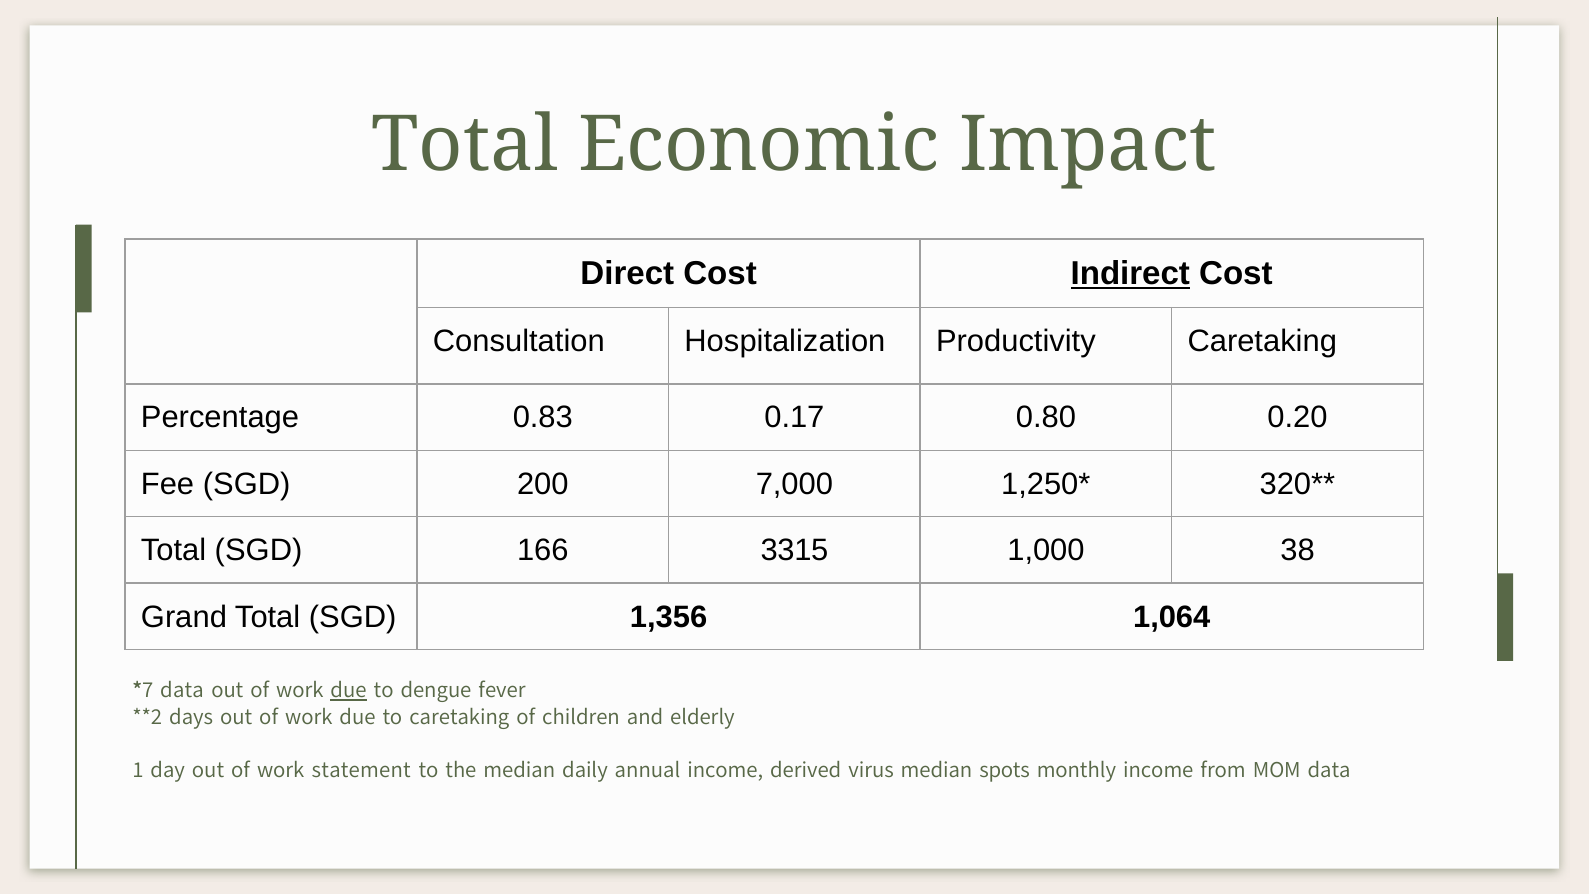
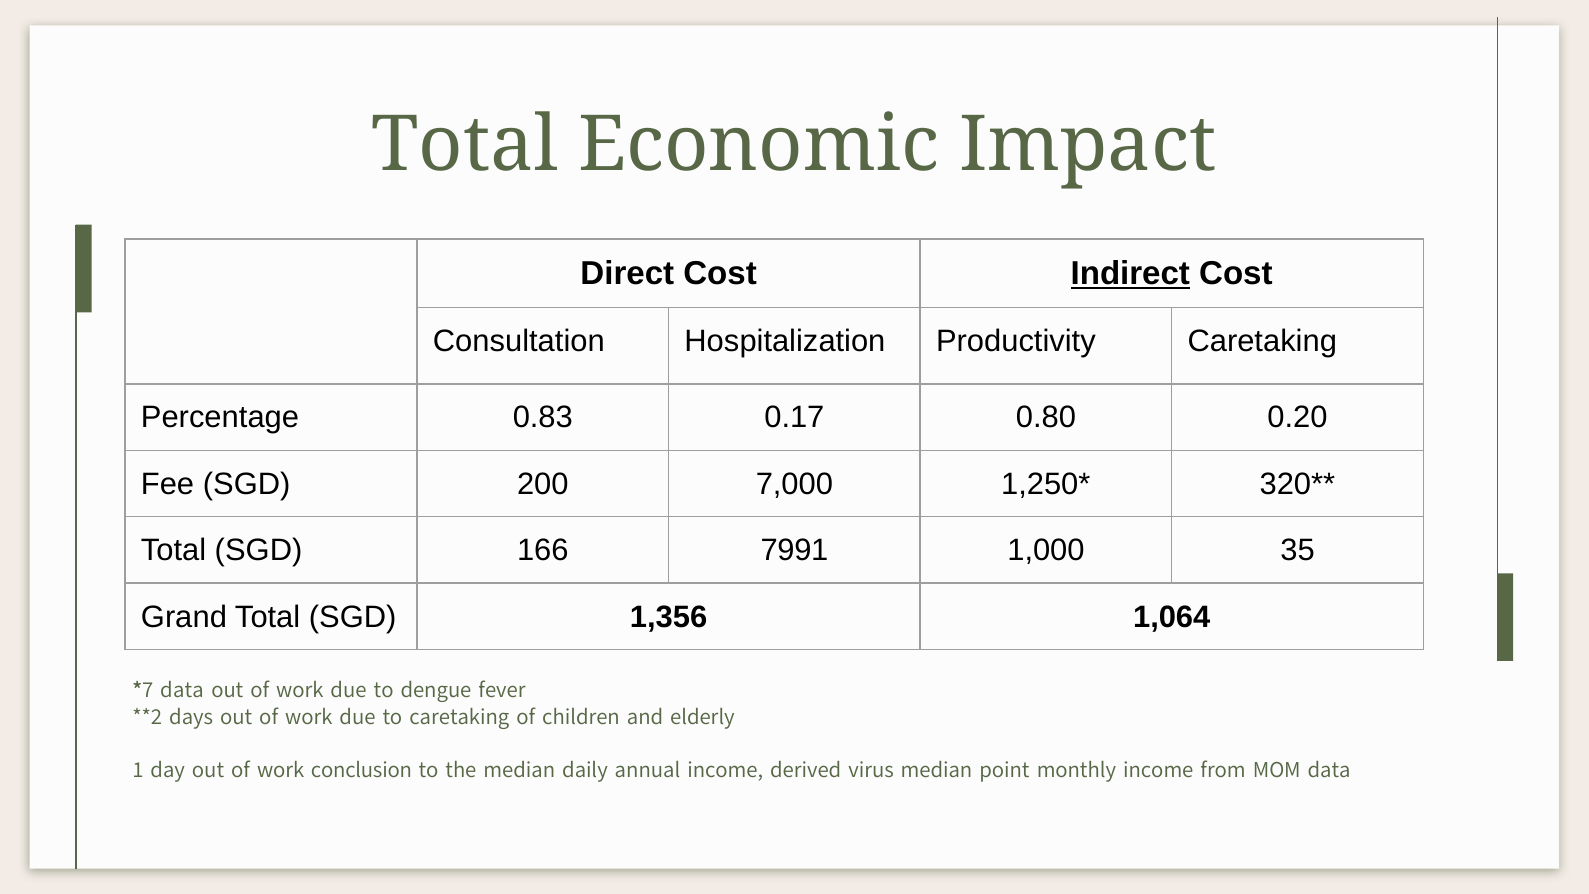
3315: 3315 -> 7991
38: 38 -> 35
due at (349, 690) underline: present -> none
statement: statement -> conclusion
spots: spots -> point
